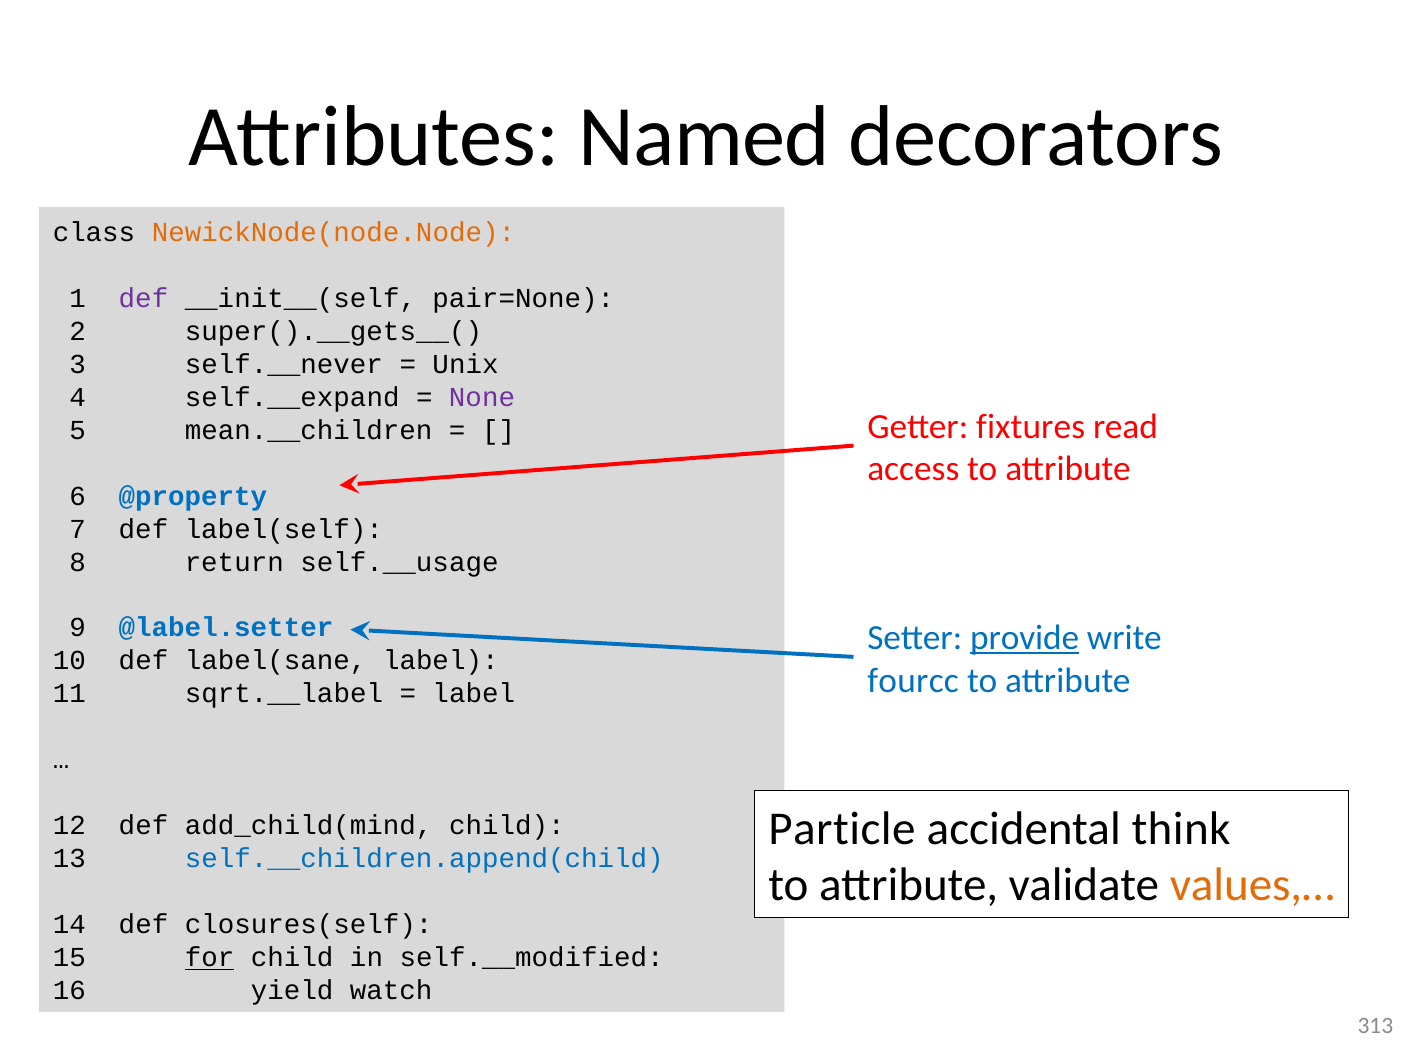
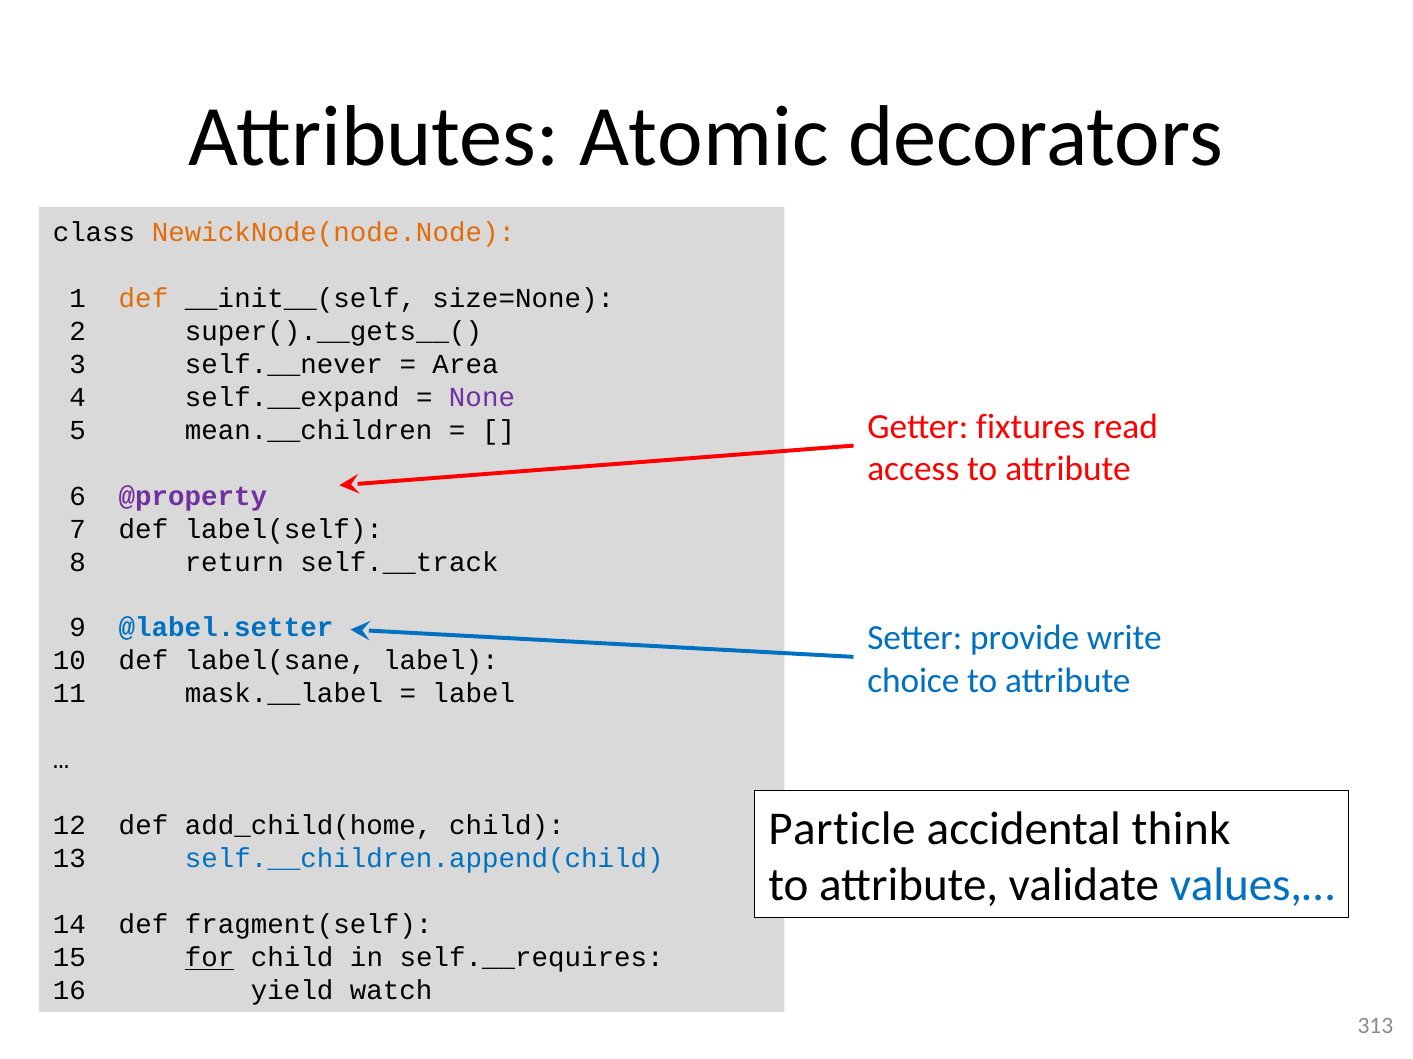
Named: Named -> Atomic
def at (143, 298) colour: purple -> orange
pair=None: pair=None -> size=None
Unix: Unix -> Area
@property colour: blue -> purple
self.__usage: self.__usage -> self.__track
provide underline: present -> none
fourcc: fourcc -> choice
sqrt.__label: sqrt.__label -> mask.__label
add_child(mind: add_child(mind -> add_child(home
values,… colour: orange -> blue
closures(self: closures(self -> fragment(self
self.__modified: self.__modified -> self.__requires
